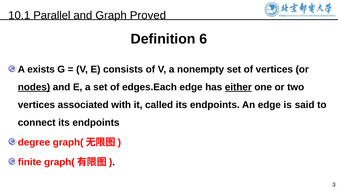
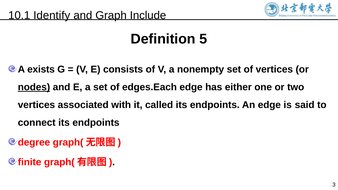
Parallel: Parallel -> Identify
Proved: Proved -> Include
6: 6 -> 5
either underline: present -> none
